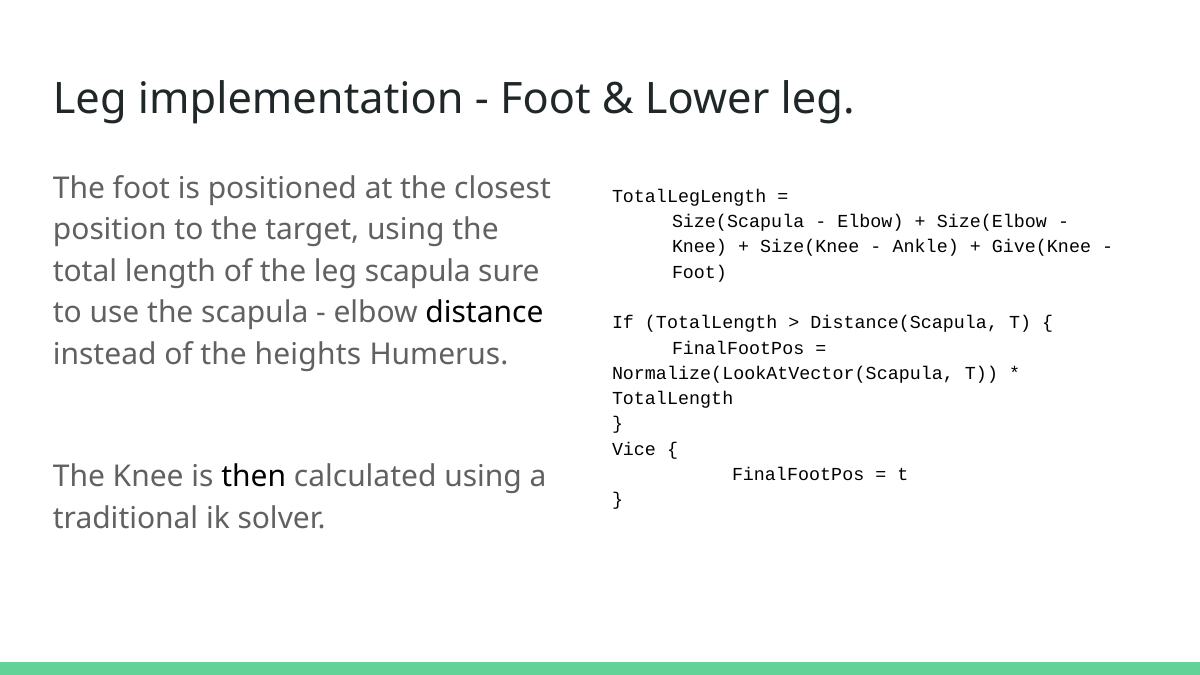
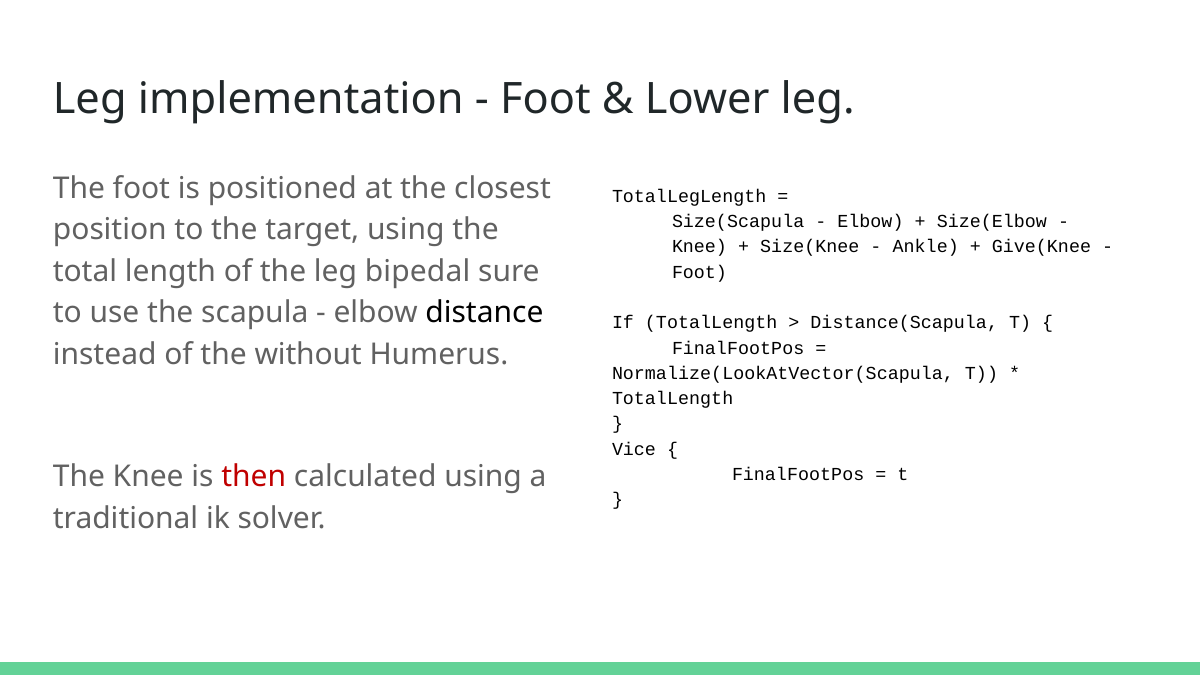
leg scapula: scapula -> bipedal
heights: heights -> without
then colour: black -> red
